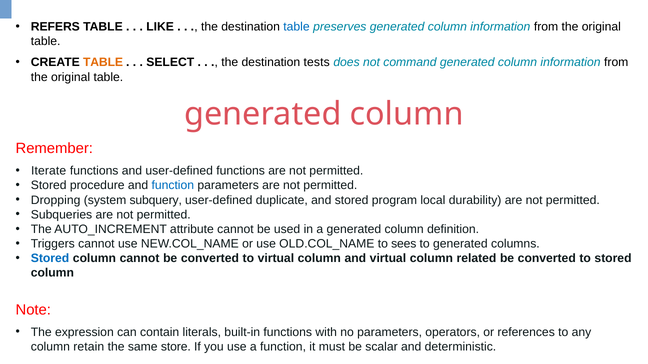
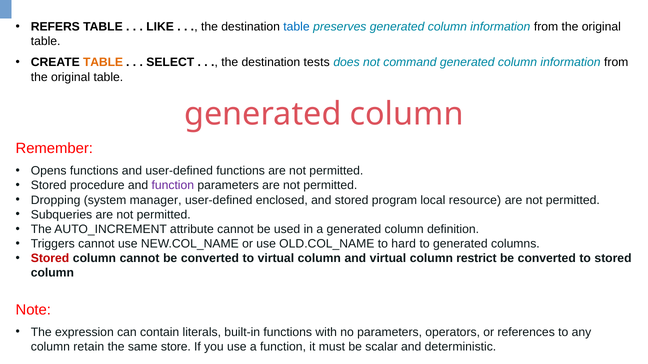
Iterate: Iterate -> Opens
function at (173, 186) colour: blue -> purple
subquery: subquery -> manager
duplicate: duplicate -> enclosed
durability: durability -> resource
sees: sees -> hard
Stored at (50, 259) colour: blue -> red
related: related -> restrict
